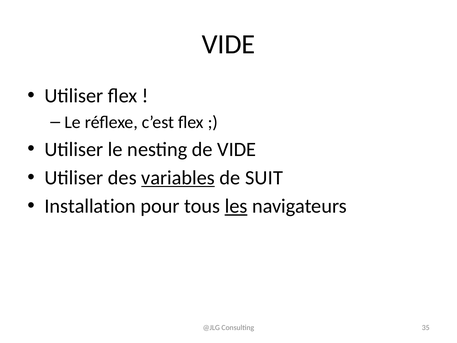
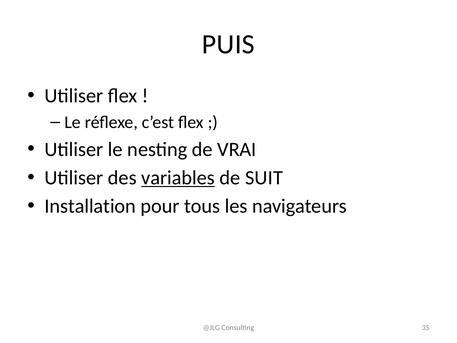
VIDE at (228, 44): VIDE -> PUIS
de VIDE: VIDE -> VRAI
les underline: present -> none
